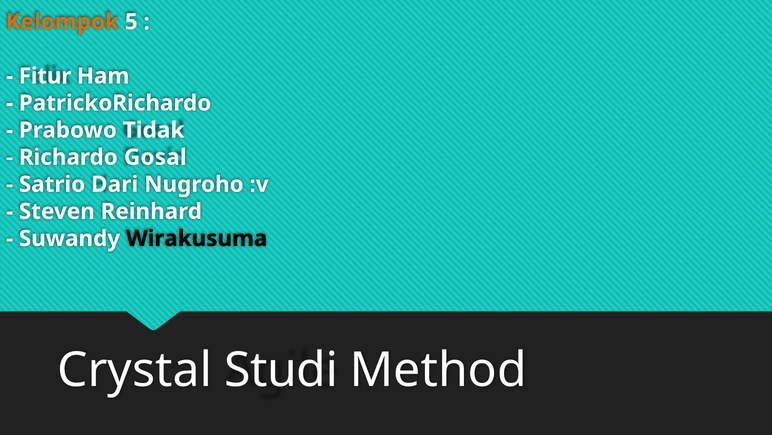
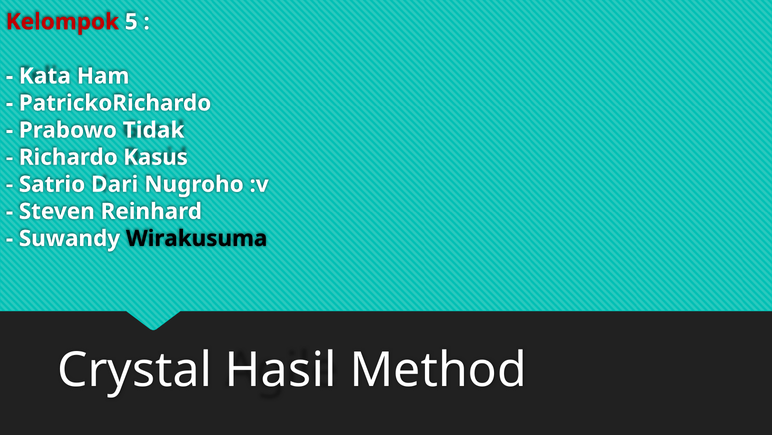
Kelompok colour: orange -> red
Fitur: Fitur -> Kata
Gosal: Gosal -> Kasus
Studi: Studi -> Hasil
